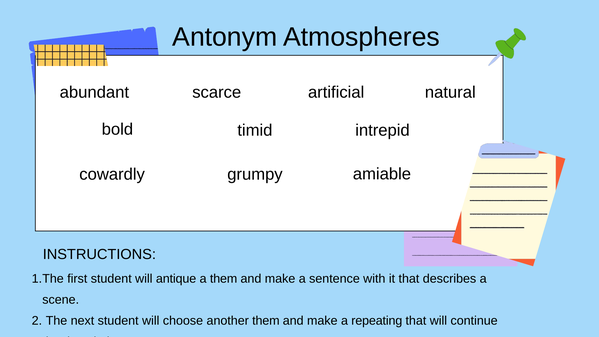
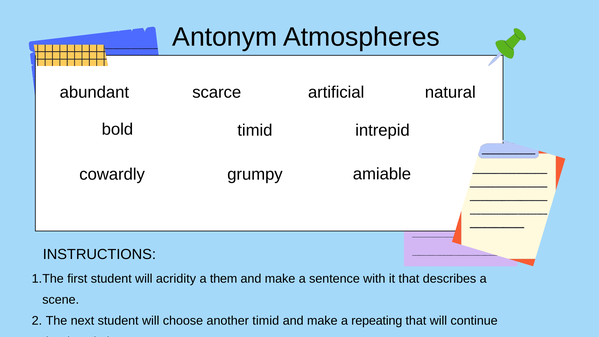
antique: antique -> acridity
another them: them -> timid
